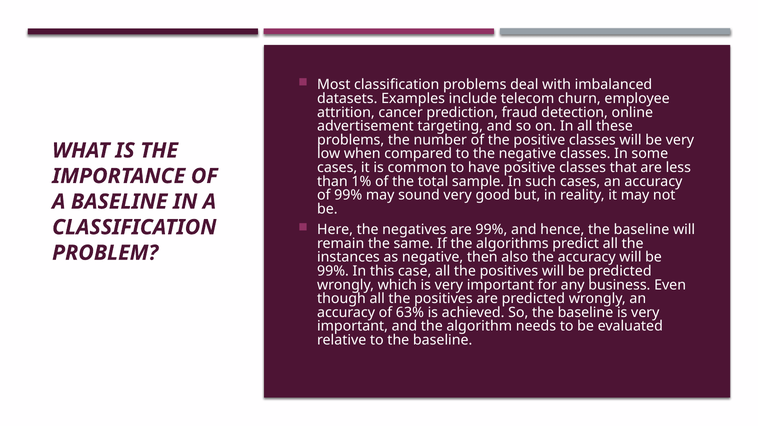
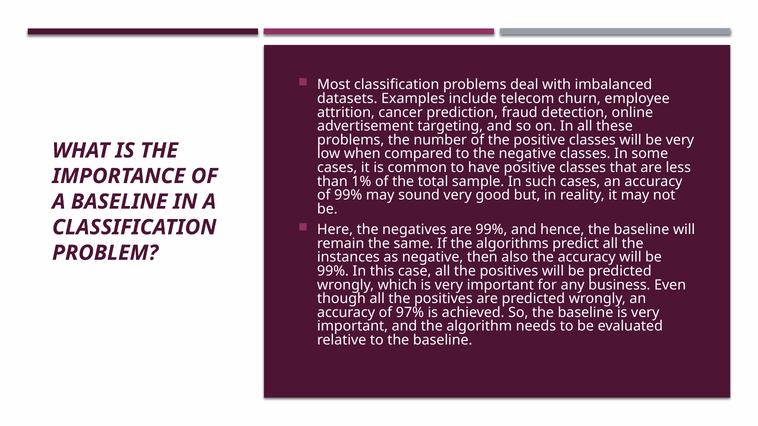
63%: 63% -> 97%
